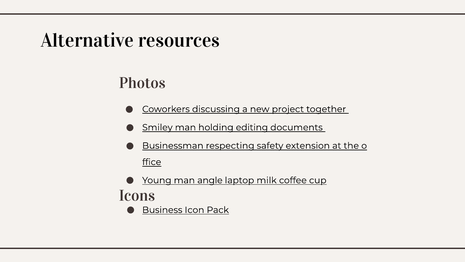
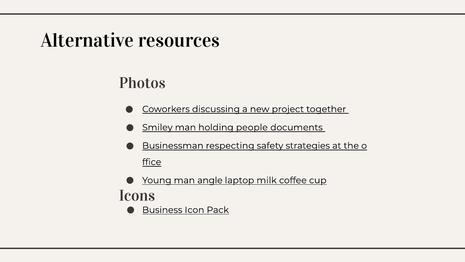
editing: editing -> people
extension: extension -> strategies
